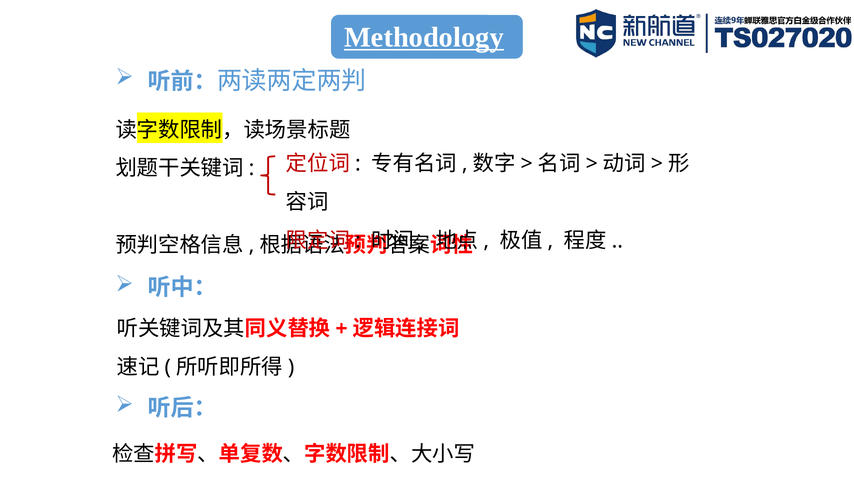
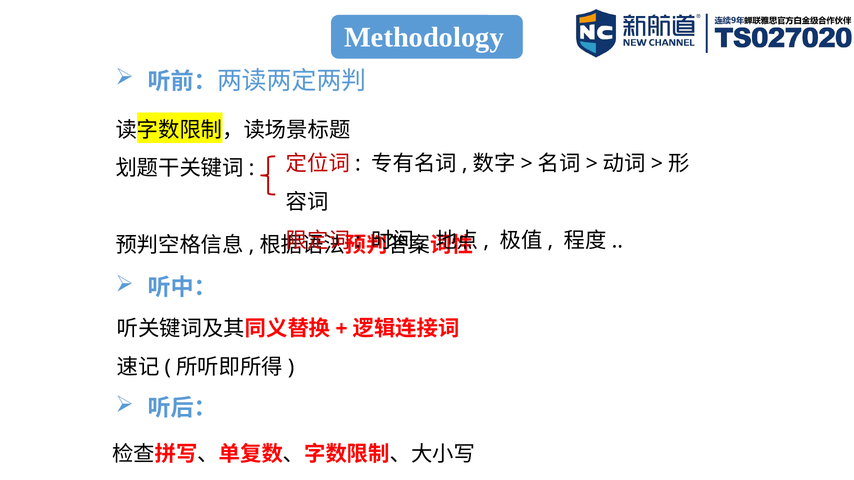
Methodology underline: present -> none
